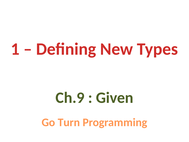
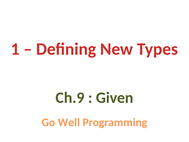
Turn: Turn -> Well
